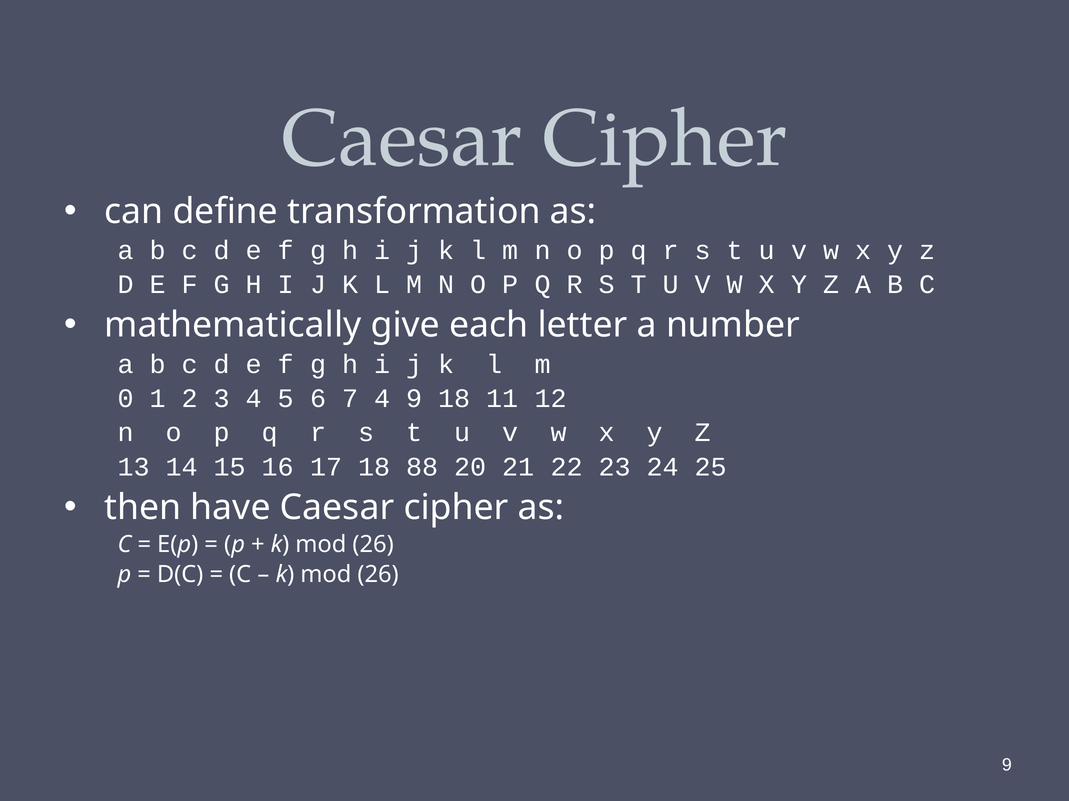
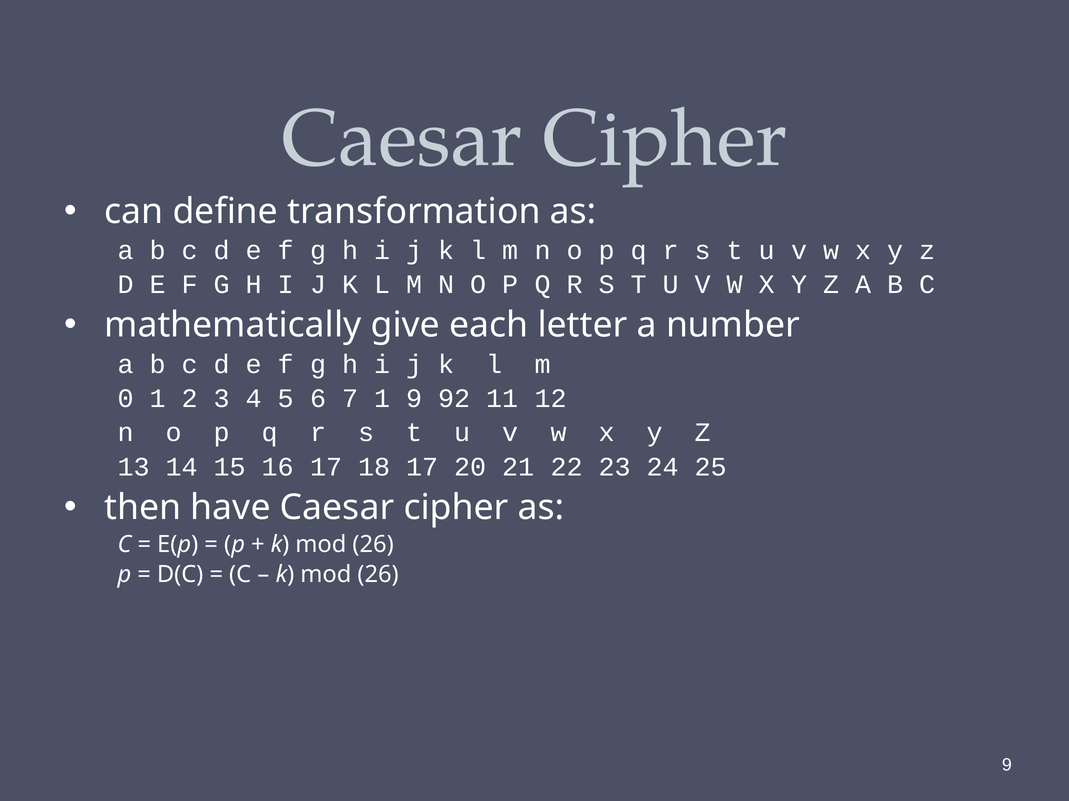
7 4: 4 -> 1
9 18: 18 -> 92
18 88: 88 -> 17
